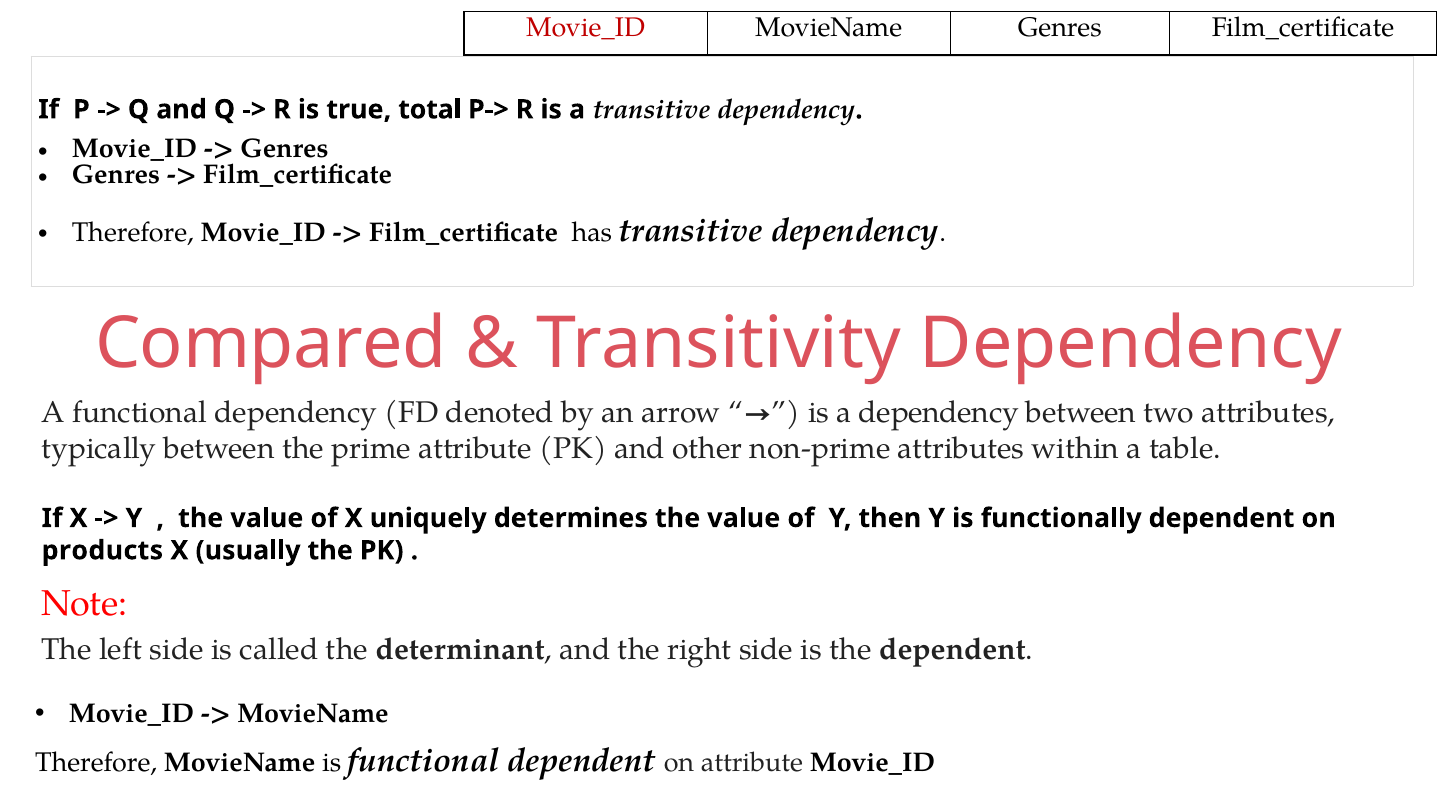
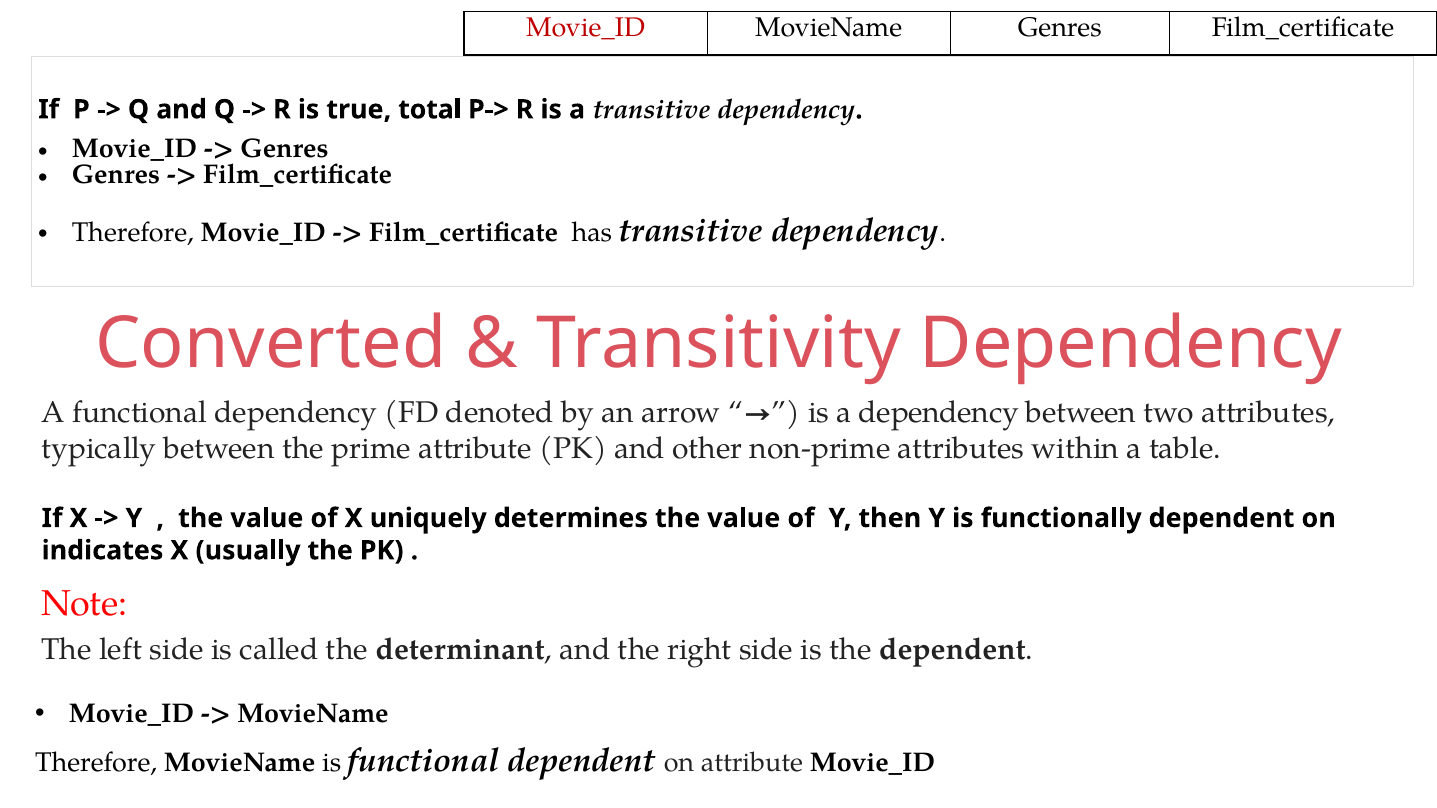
Compared: Compared -> Converted
products: products -> indicates
